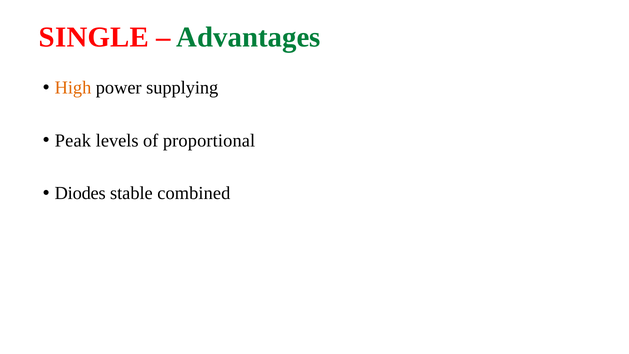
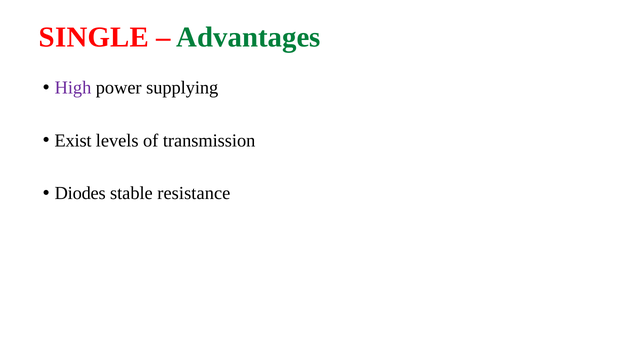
High colour: orange -> purple
Peak: Peak -> Exist
proportional: proportional -> transmission
combined: combined -> resistance
